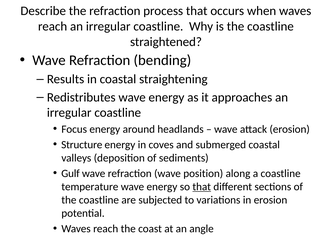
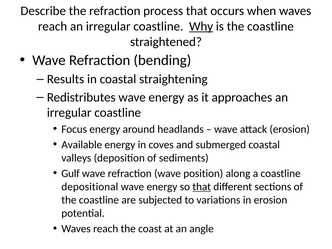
Why underline: none -> present
Structure: Structure -> Available
temperature: temperature -> depositional
